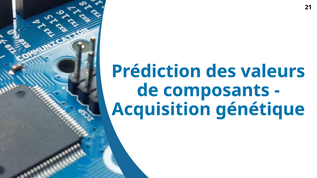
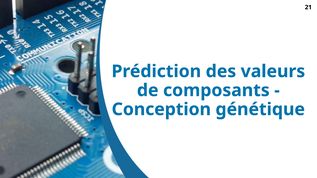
Acquisition: Acquisition -> Conception
